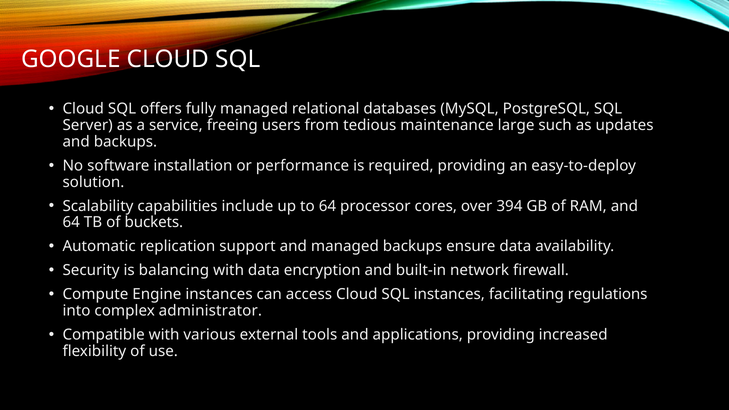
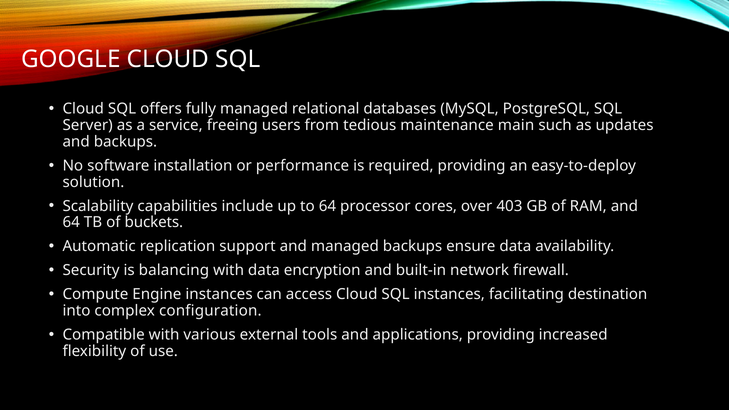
large: large -> main
394: 394 -> 403
regulations: regulations -> destination
administrator: administrator -> configuration
